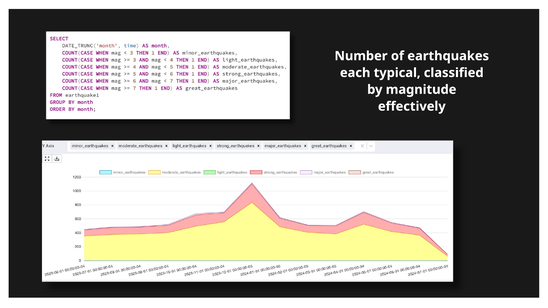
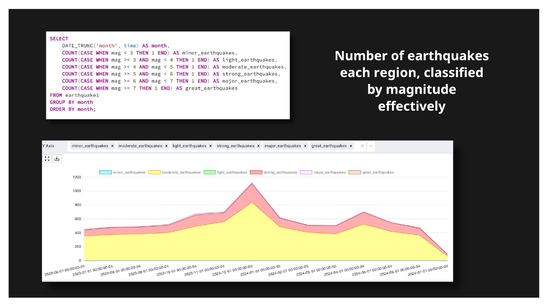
typical: typical -> region
